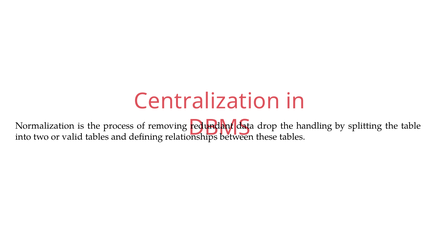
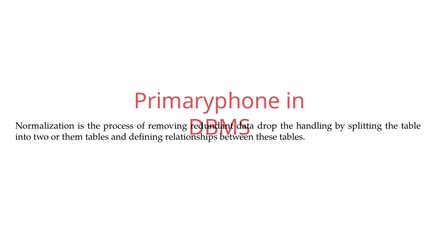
Centralization: Centralization -> Primaryphone
valid: valid -> them
